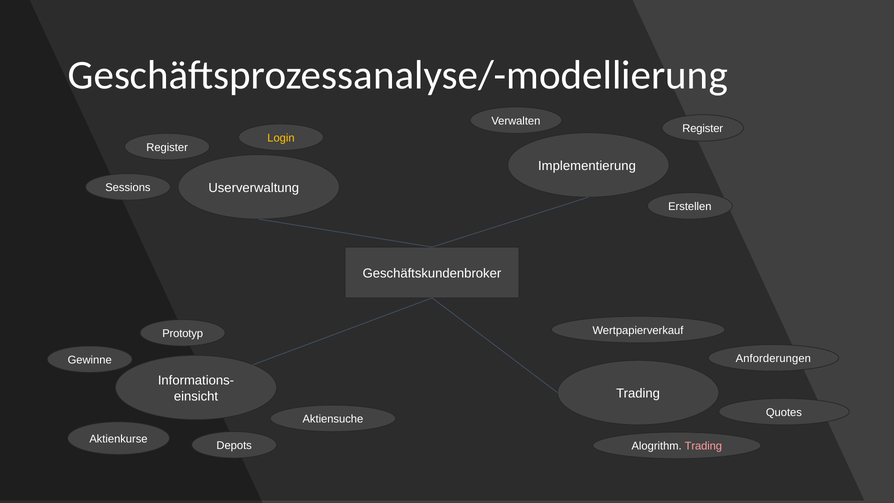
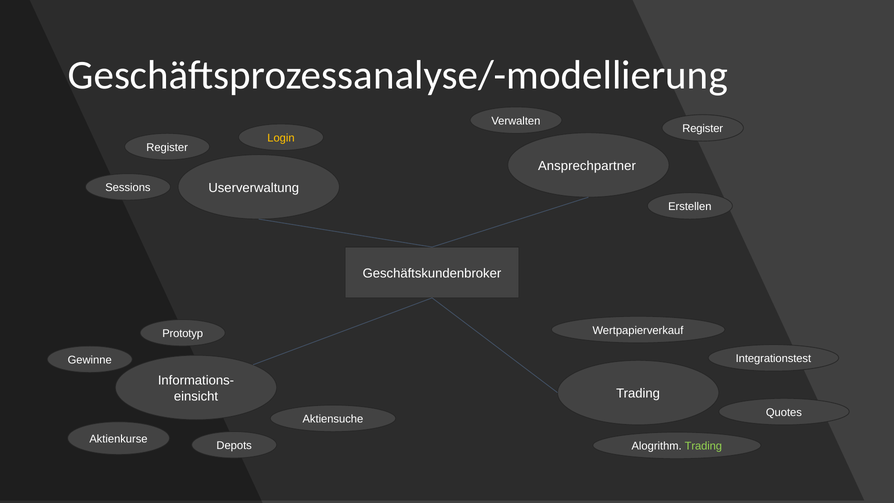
Implementierung: Implementierung -> Ansprechpartner
Anforderungen: Anforderungen -> Integrationstest
Trading at (703, 446) colour: pink -> light green
